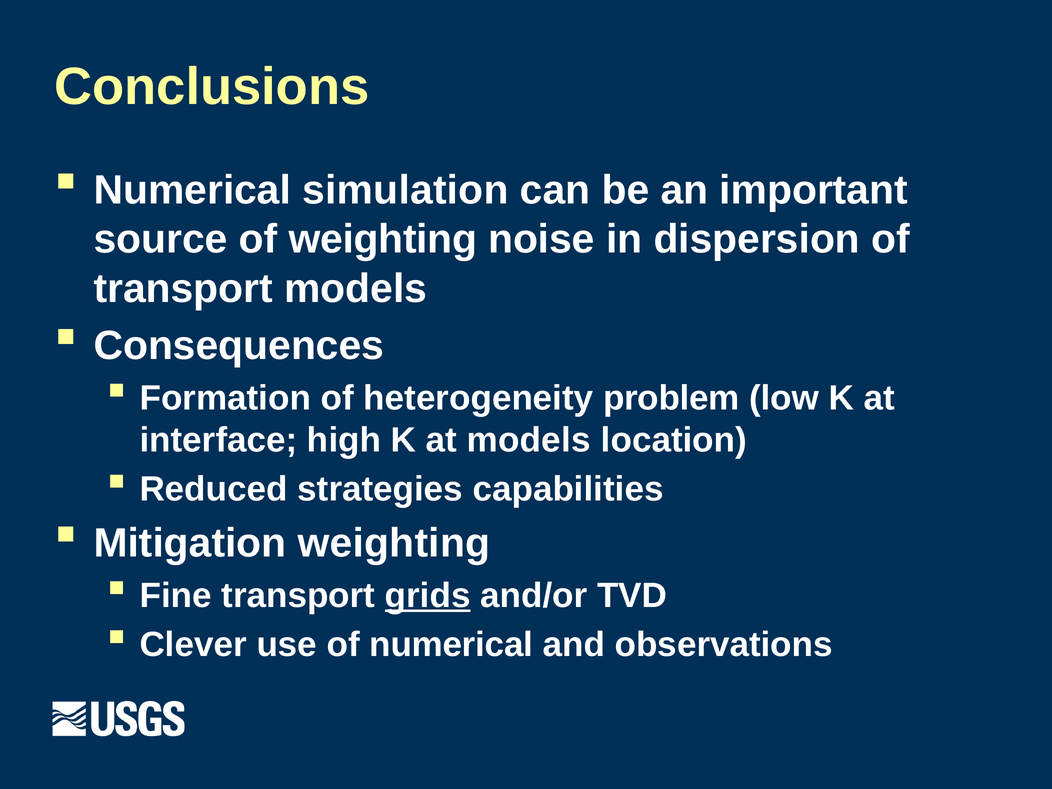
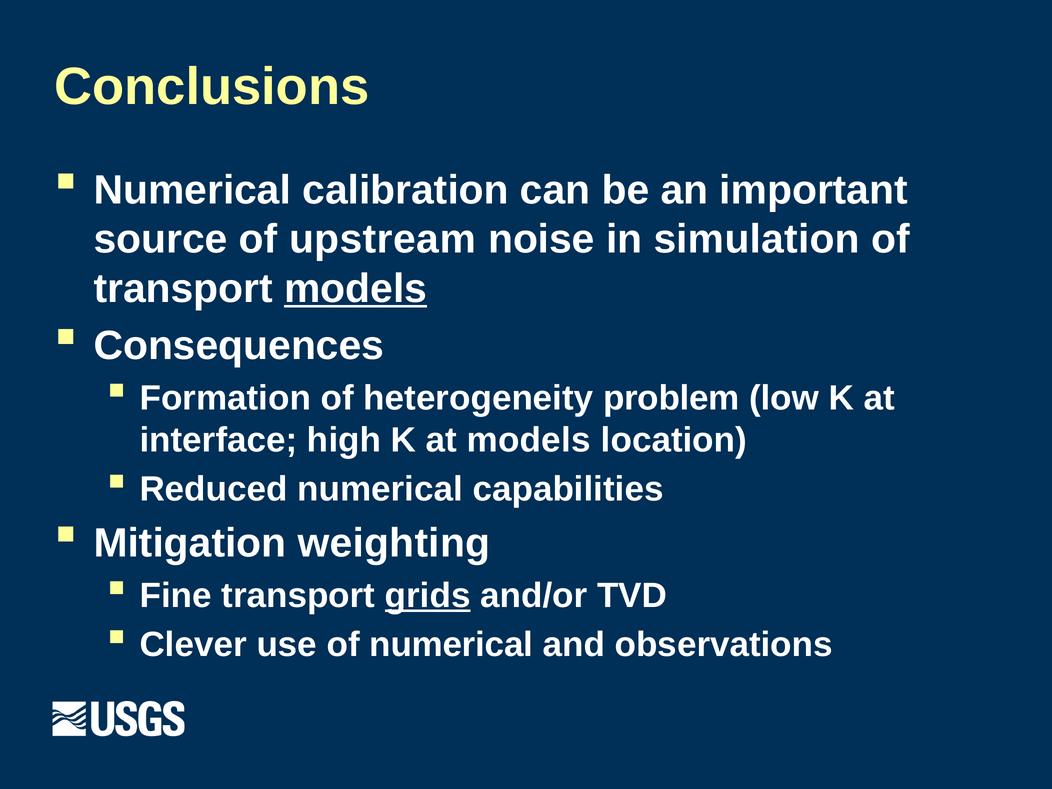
simulation: simulation -> calibration
of weighting: weighting -> upstream
dispersion: dispersion -> simulation
models at (356, 289) underline: none -> present
Reduced strategies: strategies -> numerical
